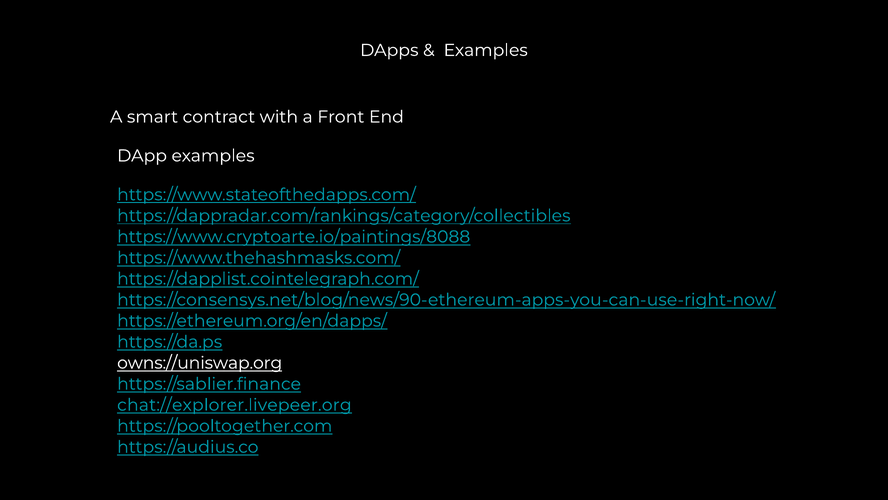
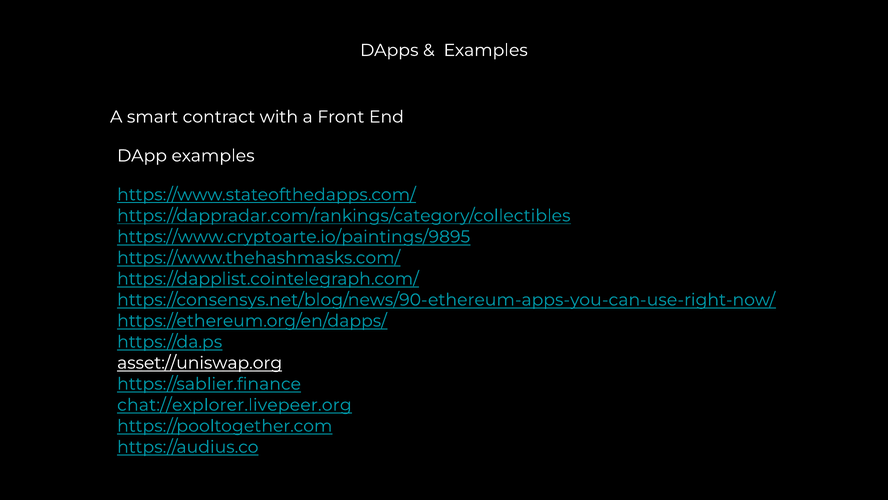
https://www.cryptoarte.io/paintings/8088: https://www.cryptoarte.io/paintings/8088 -> https://www.cryptoarte.io/paintings/9895
owns://uniswap.org: owns://uniswap.org -> asset://uniswap.org
